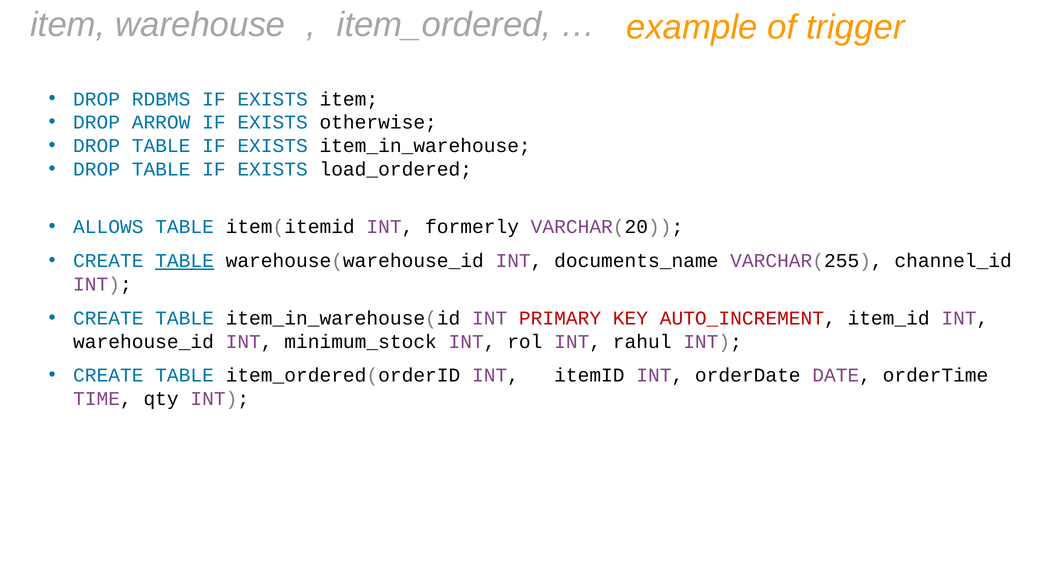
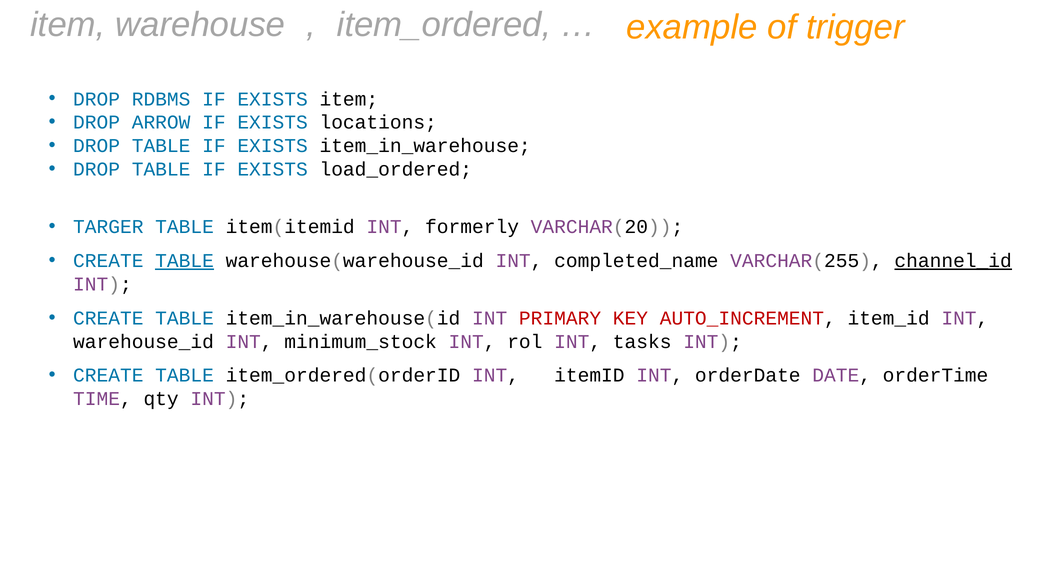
otherwise: otherwise -> locations
ALLOWS: ALLOWS -> TARGER
documents_name: documents_name -> completed_name
channel_id underline: none -> present
rahul: rahul -> tasks
